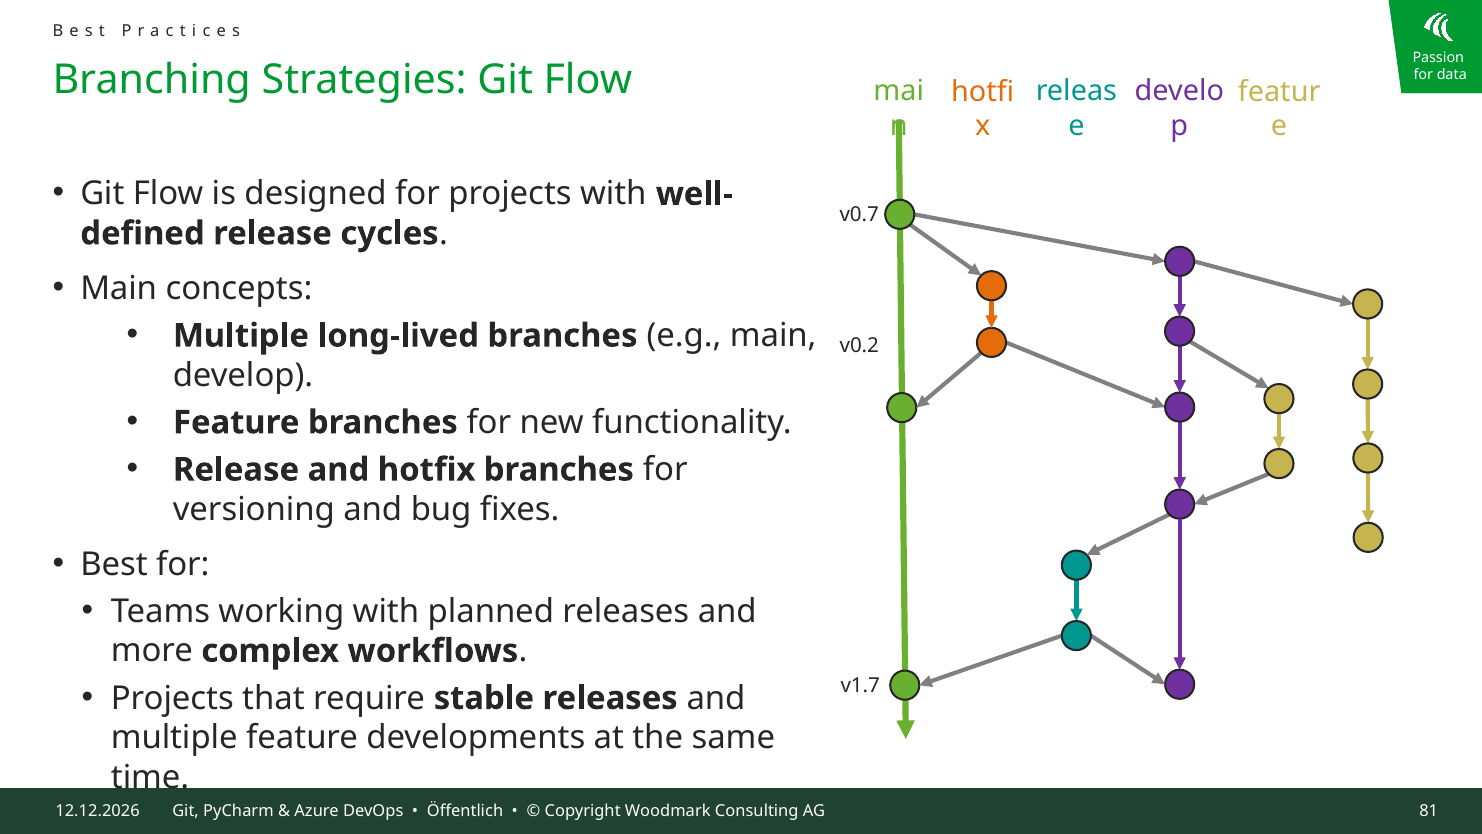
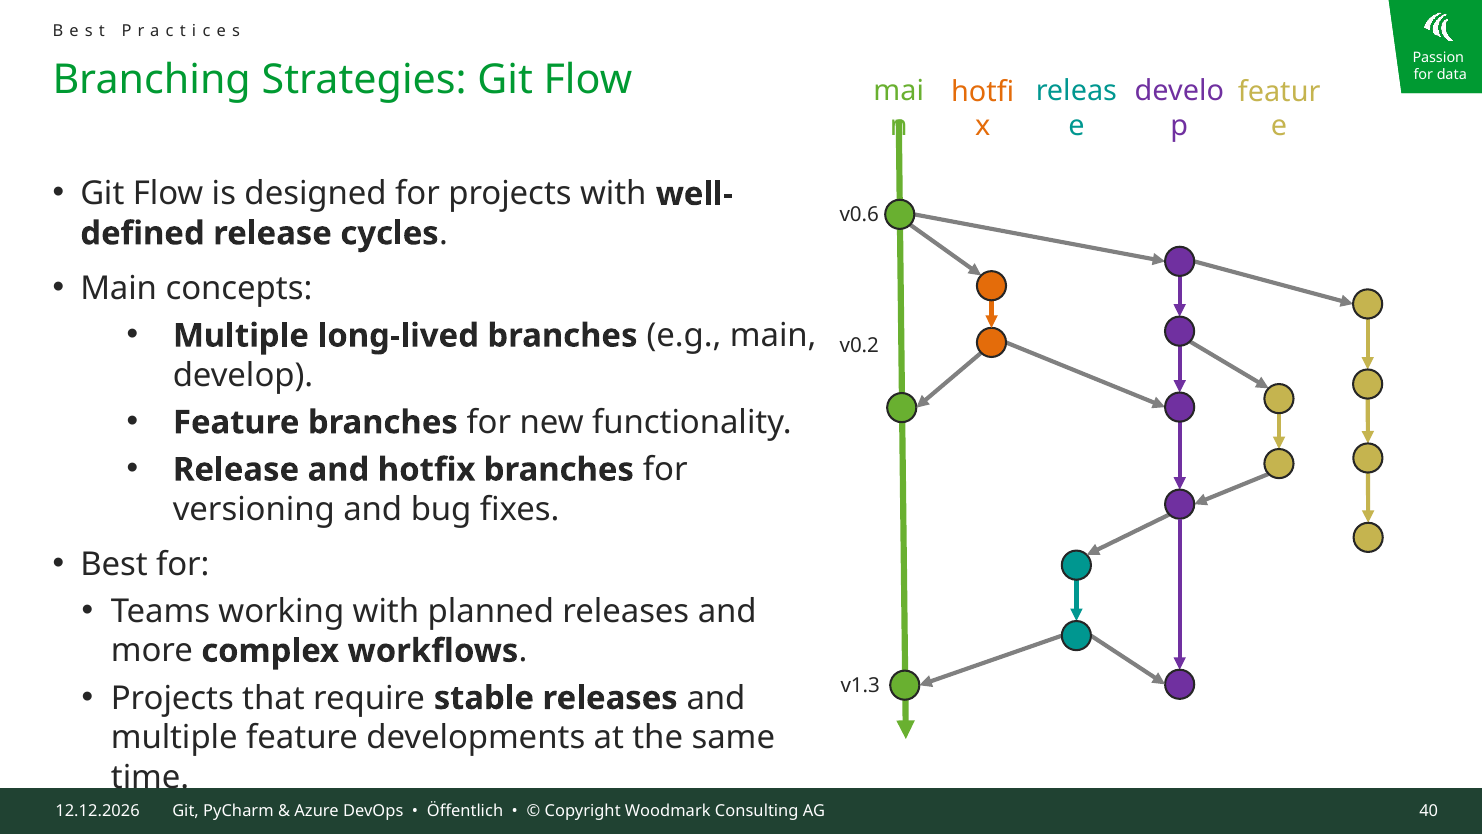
v0.7: v0.7 -> v0.6
v1.7: v1.7 -> v1.3
81: 81 -> 40
